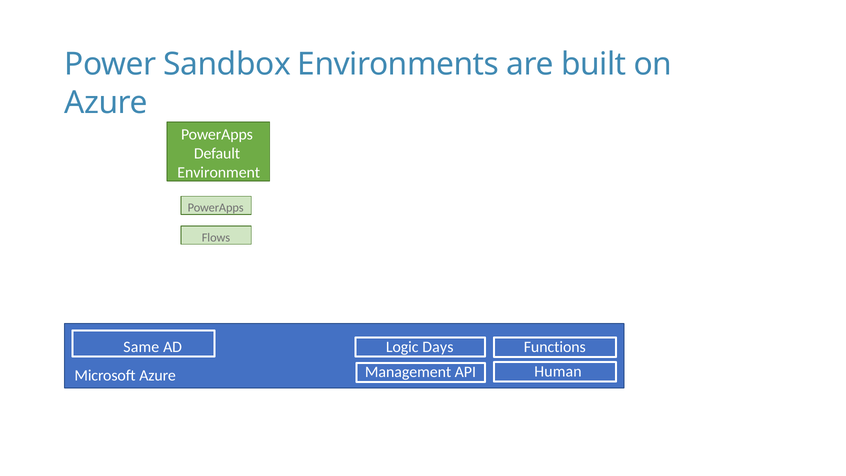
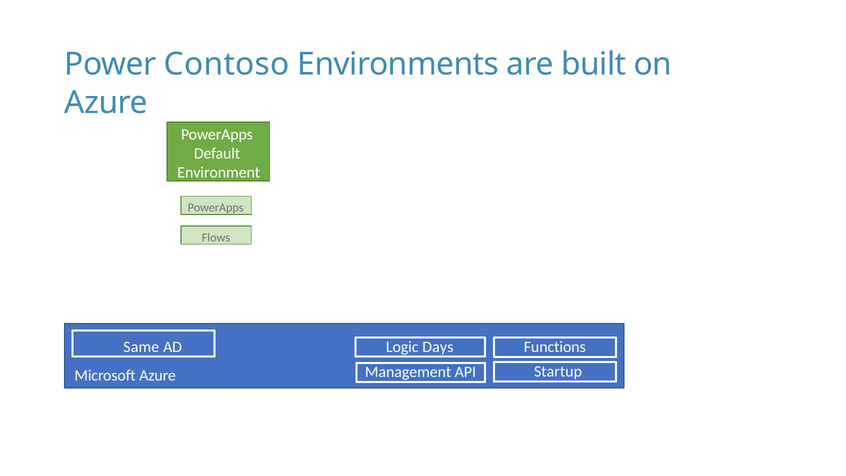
Sandbox: Sandbox -> Contoso
Human: Human -> Startup
